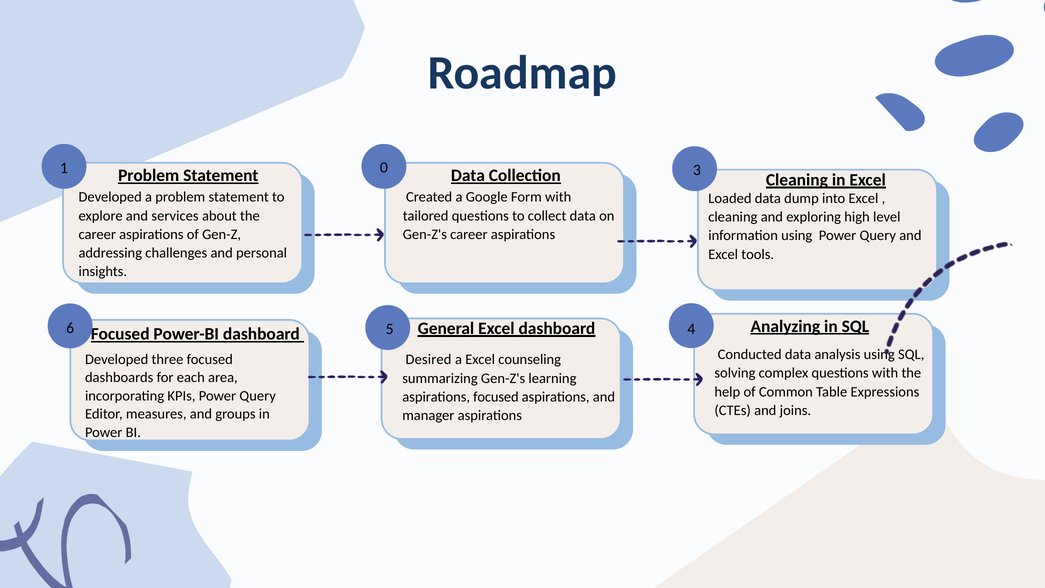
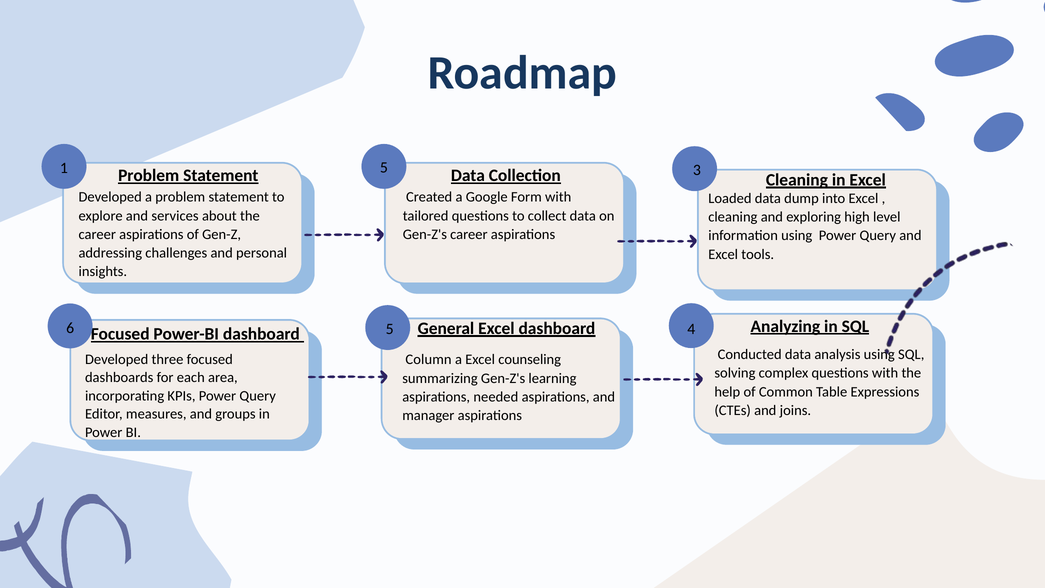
1 0: 0 -> 5
Desired: Desired -> Column
aspirations focused: focused -> needed
